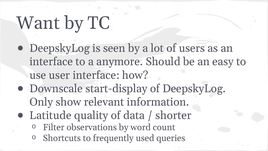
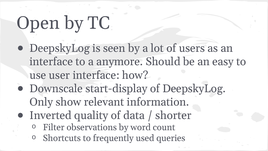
Want: Want -> Open
Latitude: Latitude -> Inverted
